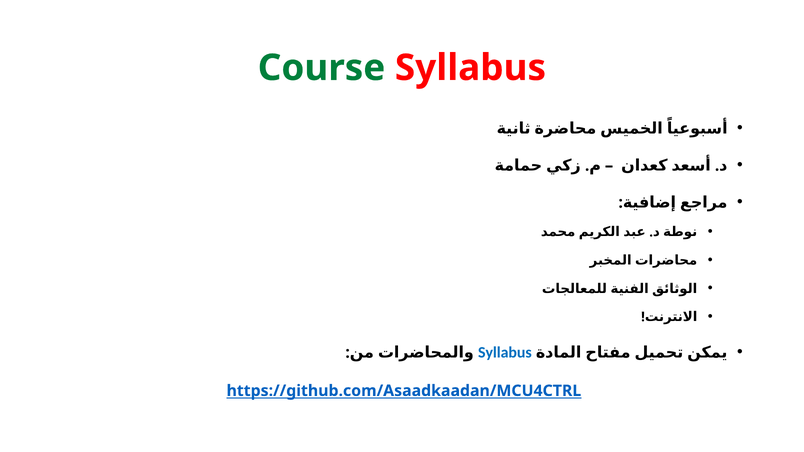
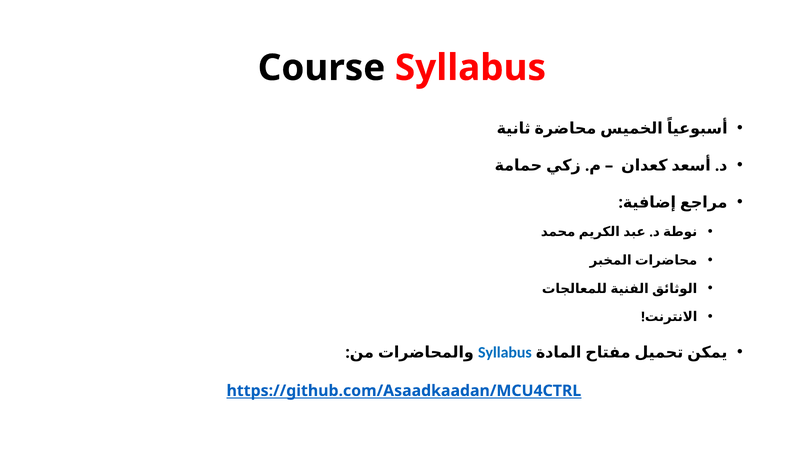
Course colour: green -> black
